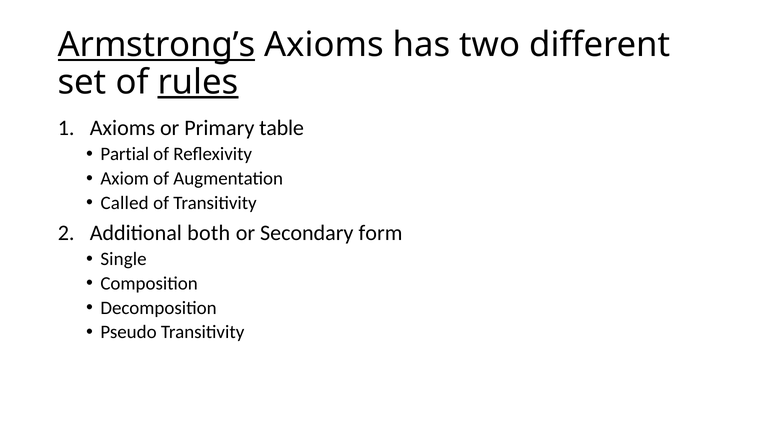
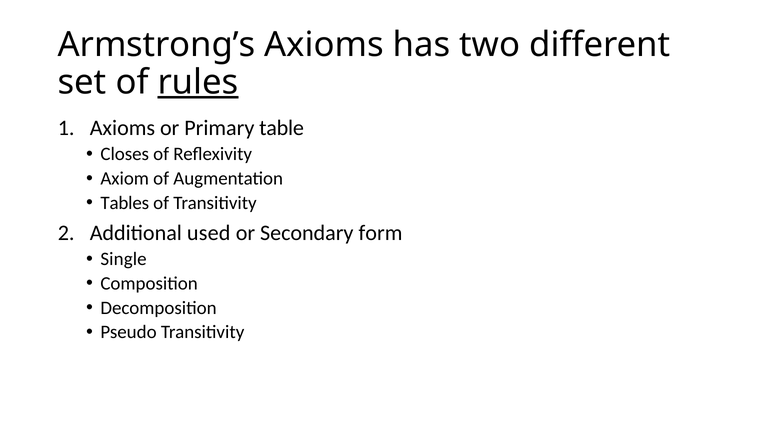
Armstrong’s underline: present -> none
Partial: Partial -> Closes
Called: Called -> Tables
both: both -> used
